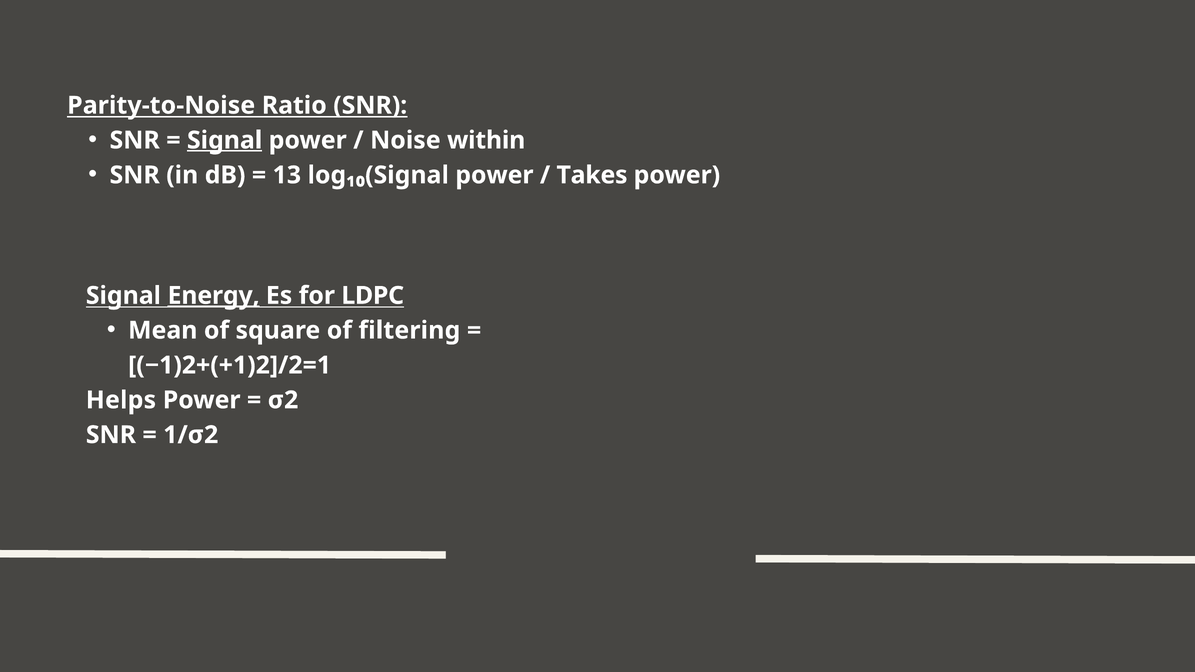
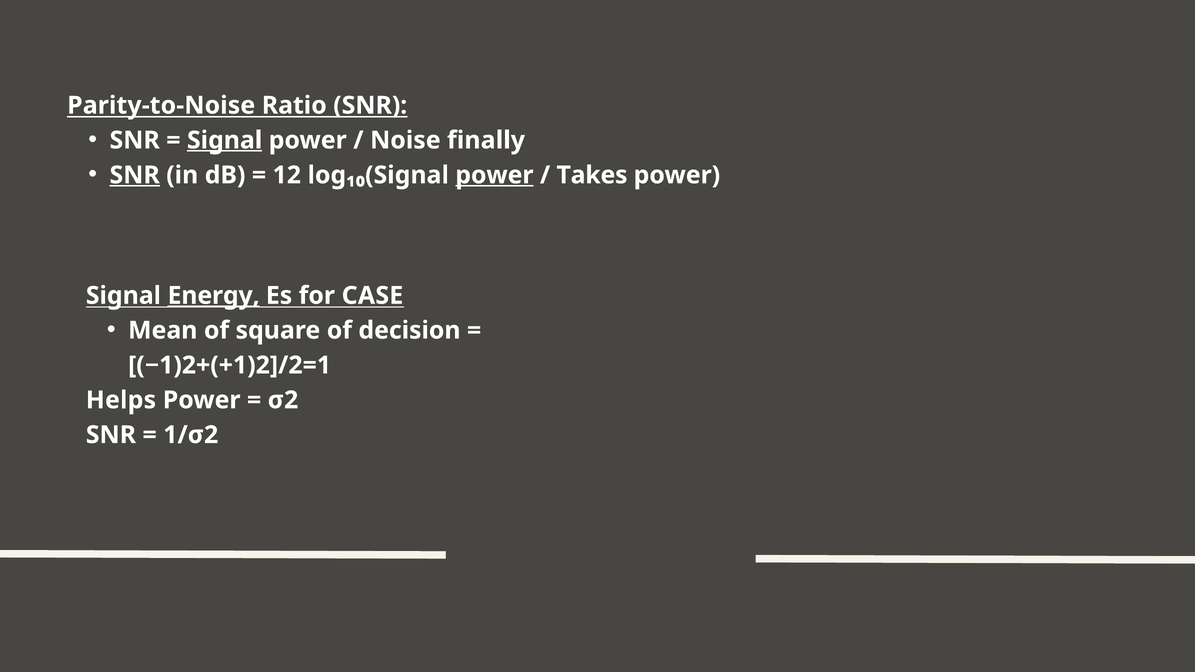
within: within -> finally
SNR at (135, 175) underline: none -> present
13: 13 -> 12
power at (494, 175) underline: none -> present
LDPC: LDPC -> CASE
filtering: filtering -> decision
